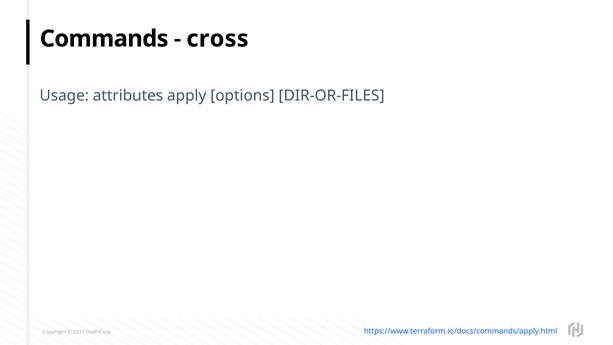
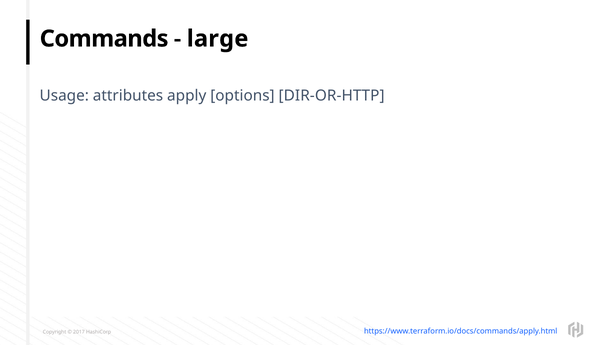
cross: cross -> large
DIR-OR-FILES: DIR-OR-FILES -> DIR-OR-HTTP
